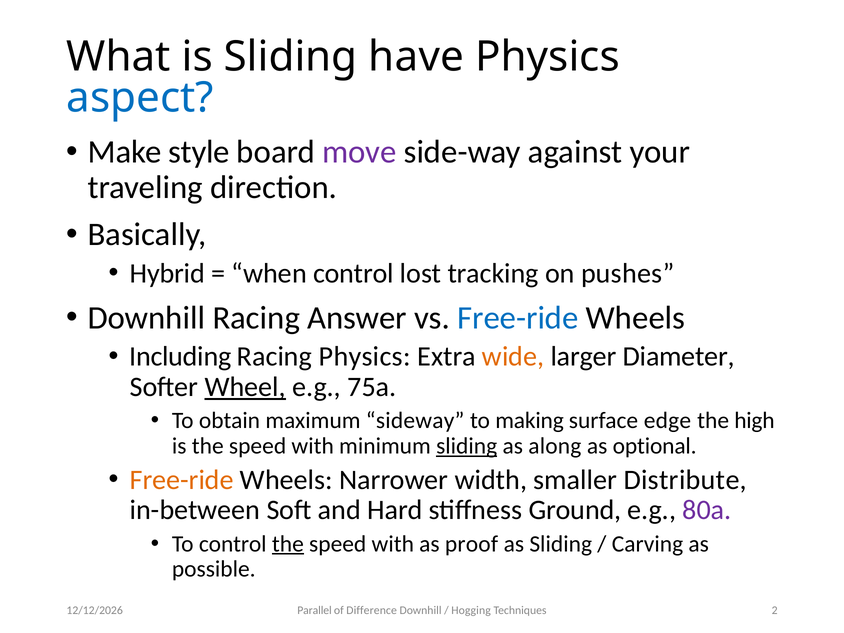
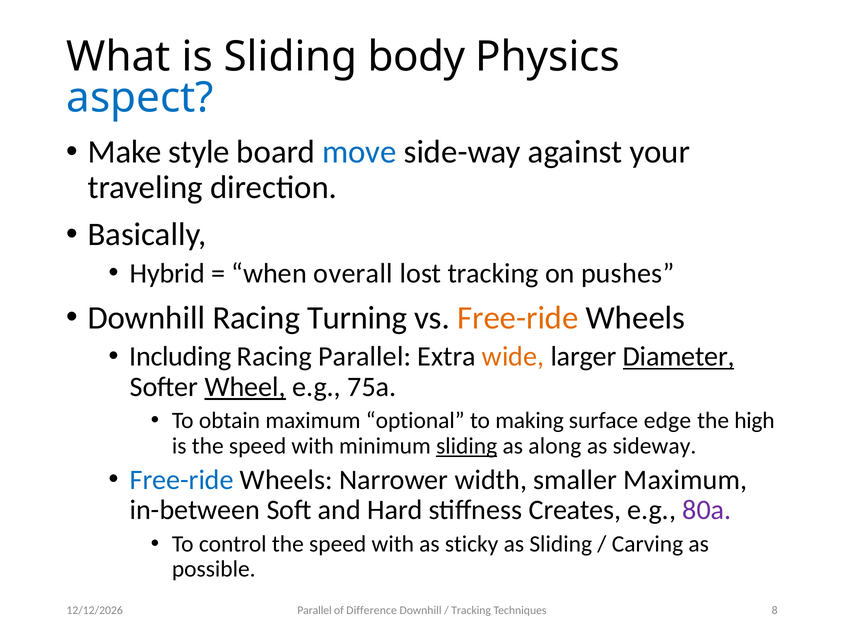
have: have -> body
move colour: purple -> blue
when control: control -> overall
Answer: Answer -> Turning
Free-ride at (518, 318) colour: blue -> orange
Racing Physics: Physics -> Parallel
Diameter underline: none -> present
sideway: sideway -> optional
optional: optional -> sideway
Free-ride at (182, 480) colour: orange -> blue
smaller Distribute: Distribute -> Maximum
Ground: Ground -> Creates
the at (288, 544) underline: present -> none
proof: proof -> sticky
Hogging at (471, 611): Hogging -> Tracking
2: 2 -> 8
